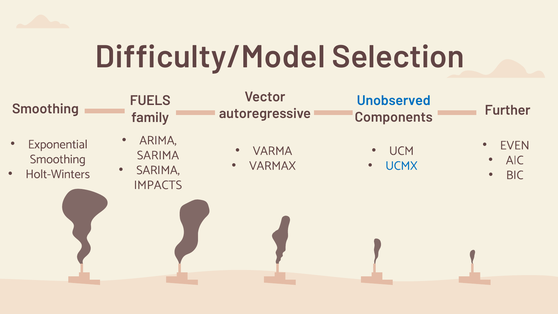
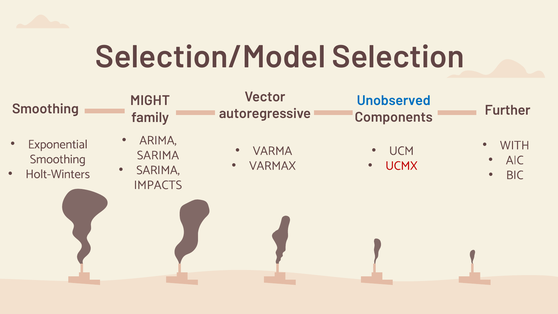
Difficulty/Model: Difficulty/Model -> Selection/Model
FUELS: FUELS -> MIGHT
EVEN: EVEN -> WITH
UCMX colour: blue -> red
